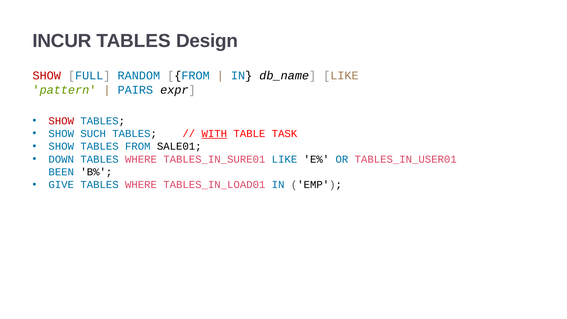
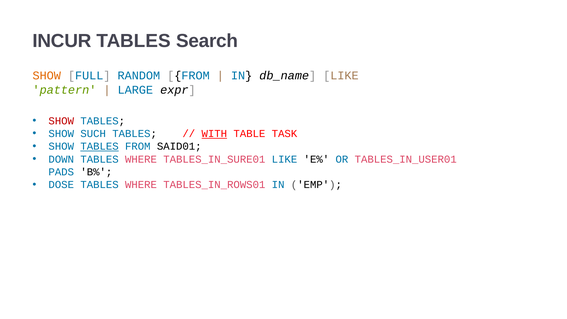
Design: Design -> Search
SHOW at (47, 76) colour: red -> orange
PAIRS: PAIRS -> LARGE
TABLES at (100, 146) underline: none -> present
SALE01: SALE01 -> SAID01
BEEN: BEEN -> PADS
GIVE: GIVE -> DOSE
TABLES_IN_LOAD01: TABLES_IN_LOAD01 -> TABLES_IN_ROWS01
